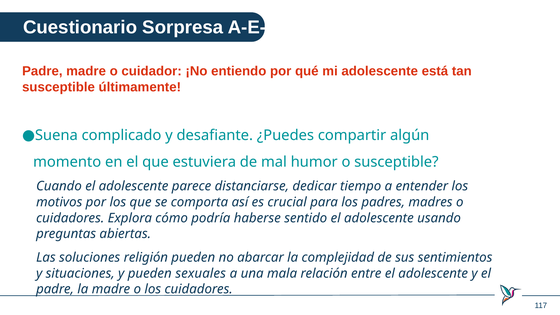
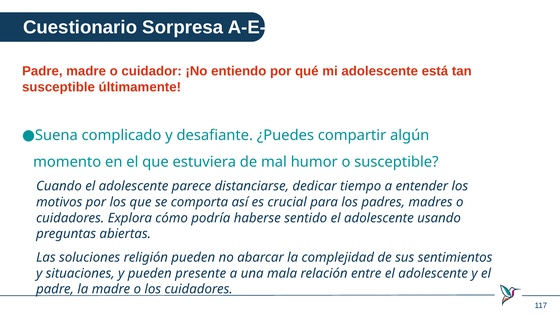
sexuales: sexuales -> presente
